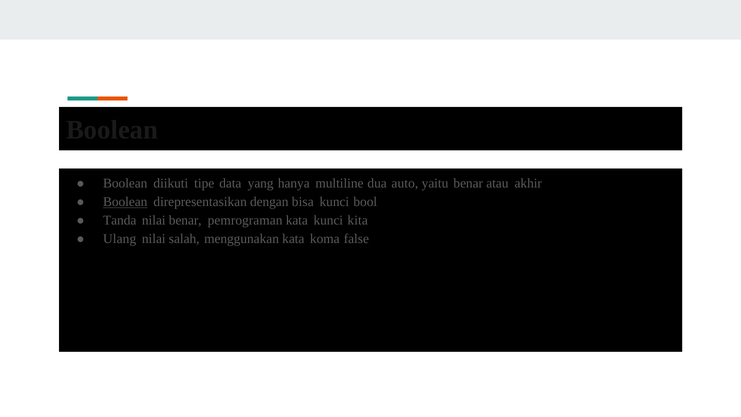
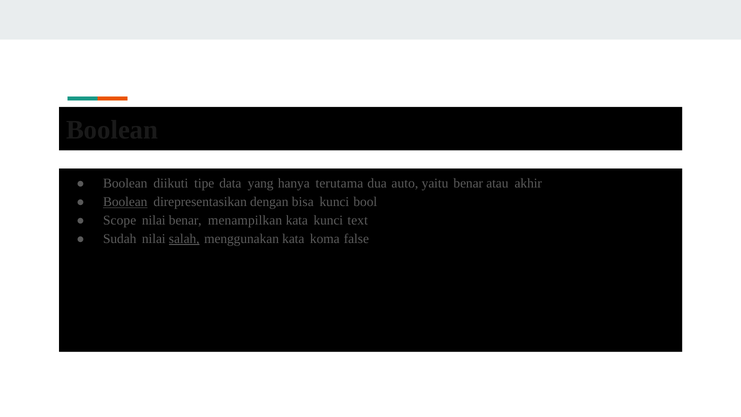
multiline: multiline -> terutama
Tanda: Tanda -> Scope
pemrograman: pemrograman -> menampilkan
kita: kita -> text
Ulang: Ulang -> Sudah
salah underline: none -> present
